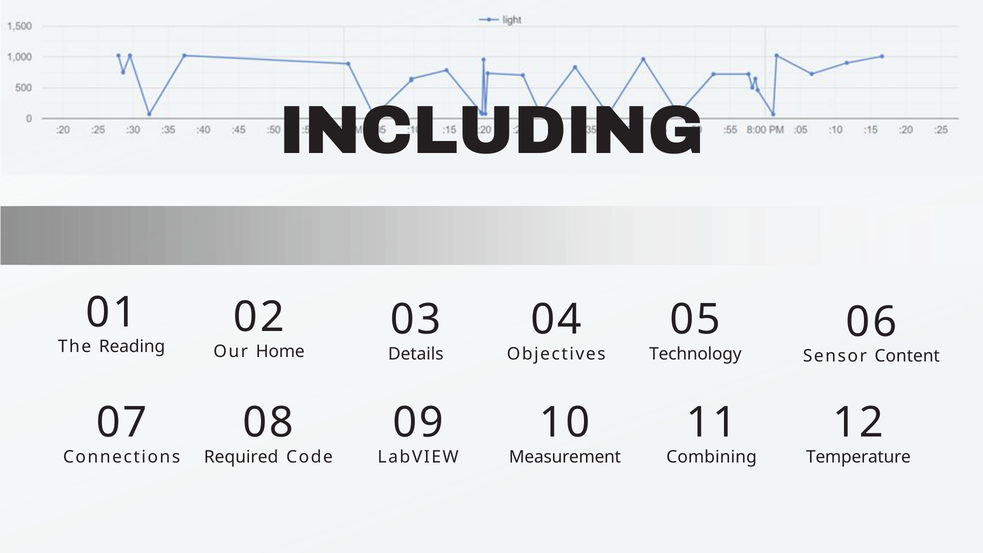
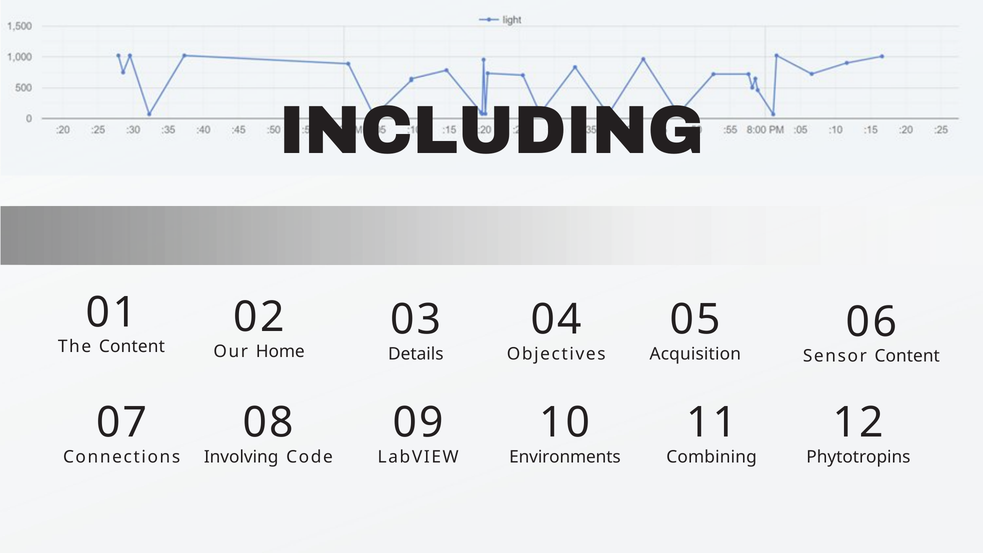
The Reading: Reading -> Content
Technology: Technology -> Acquisition
Required: Required -> Involving
Measurement: Measurement -> Environments
Temperature: Temperature -> Phytotropins
